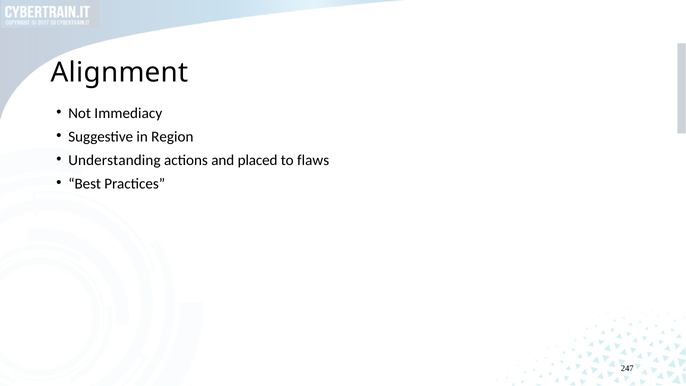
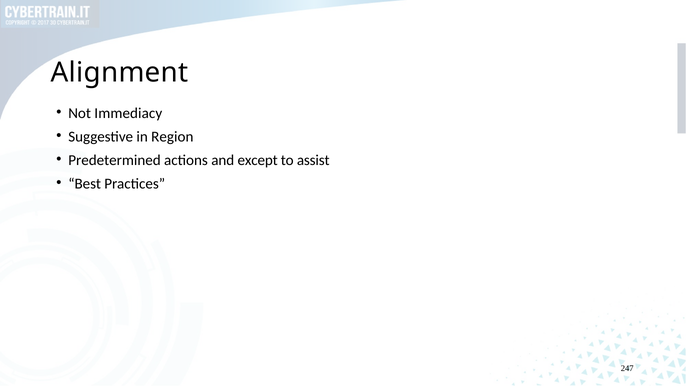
Understanding: Understanding -> Predetermined
placed: placed -> except
flaws: flaws -> assist
